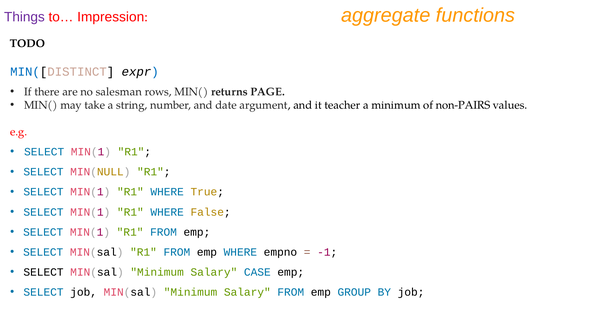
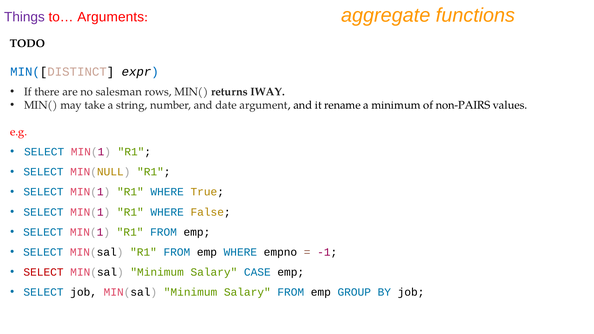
Impression: Impression -> Arguments
PAGE: PAGE -> IWAY
teacher: teacher -> rename
SELECT at (44, 272) colour: black -> red
